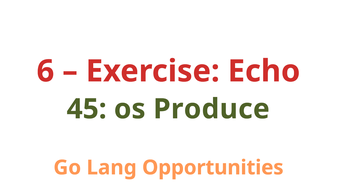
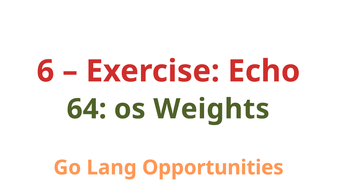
45: 45 -> 64
Produce: Produce -> Weights
